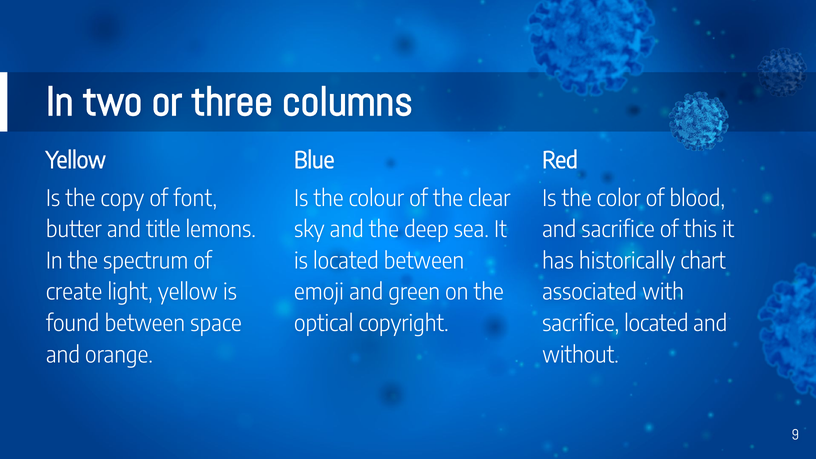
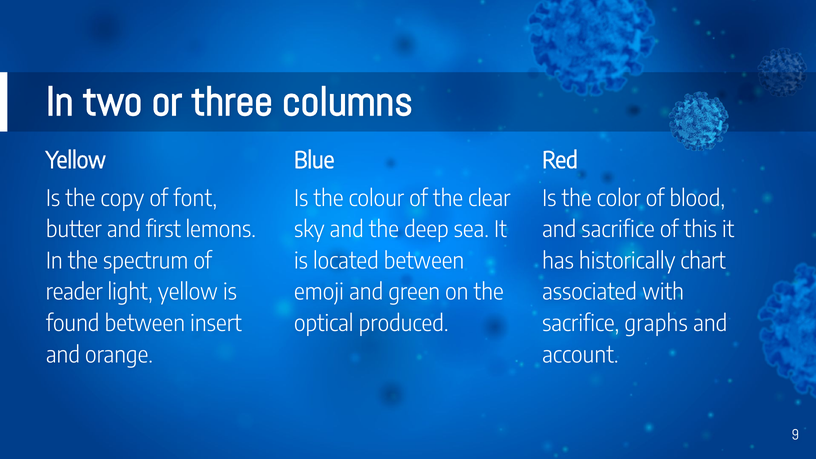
title: title -> first
create: create -> reader
space: space -> insert
copyright: copyright -> produced
sacrifice located: located -> graphs
without: without -> account
